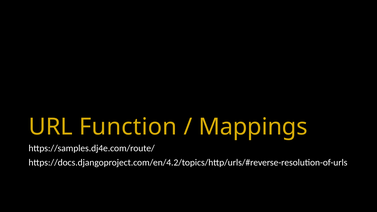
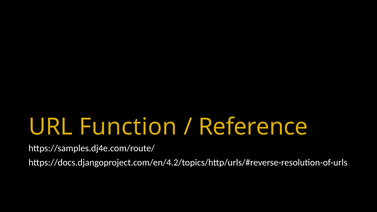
Mappings: Mappings -> Reference
